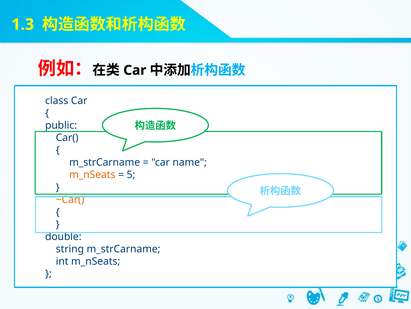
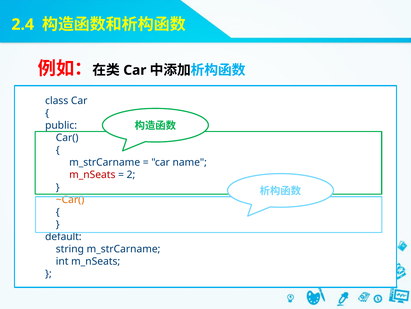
1.3: 1.3 -> 2.4
m_nSeats at (92, 174) colour: orange -> red
5: 5 -> 2
double: double -> default
